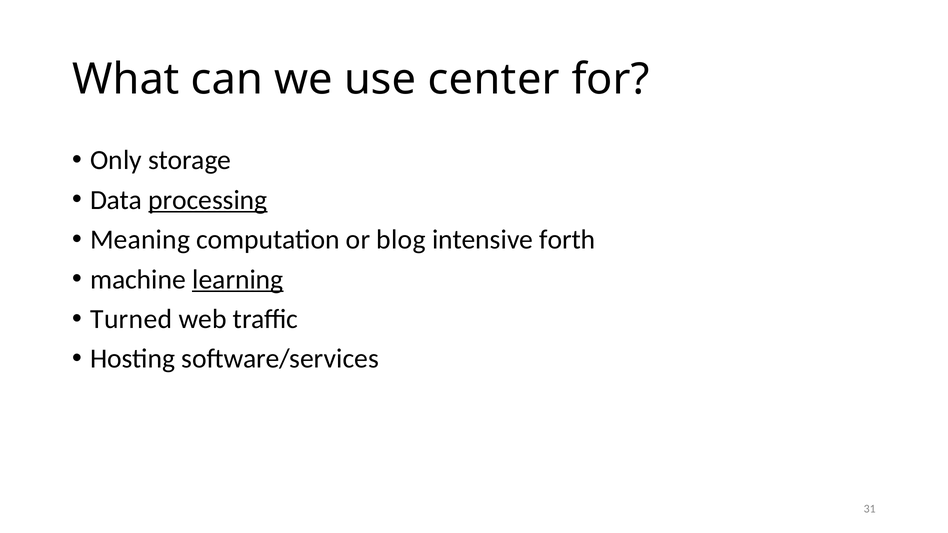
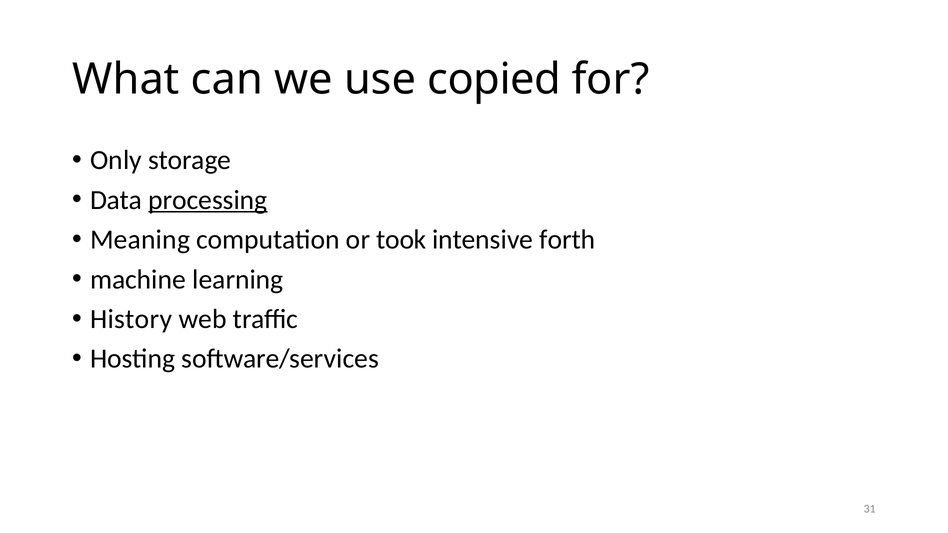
center: center -> copied
blog: blog -> took
learning underline: present -> none
Turned: Turned -> History
